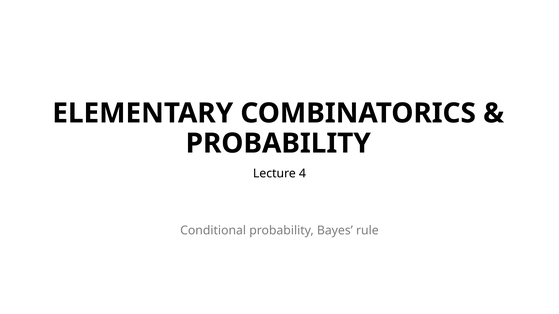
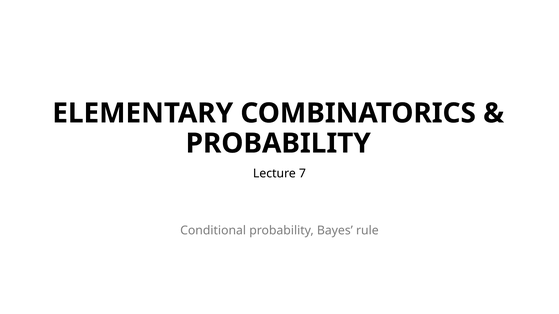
4: 4 -> 7
